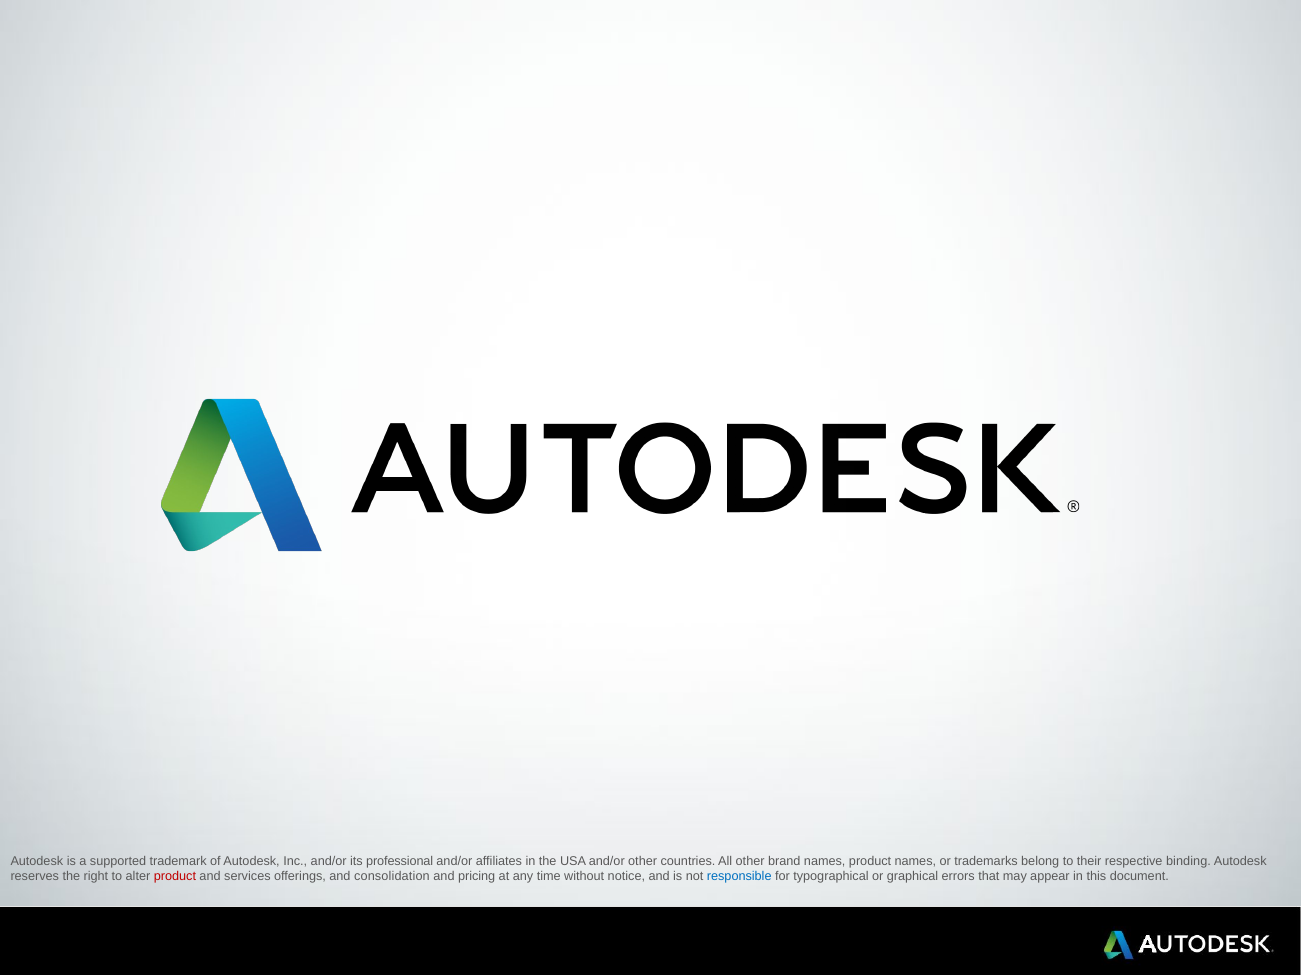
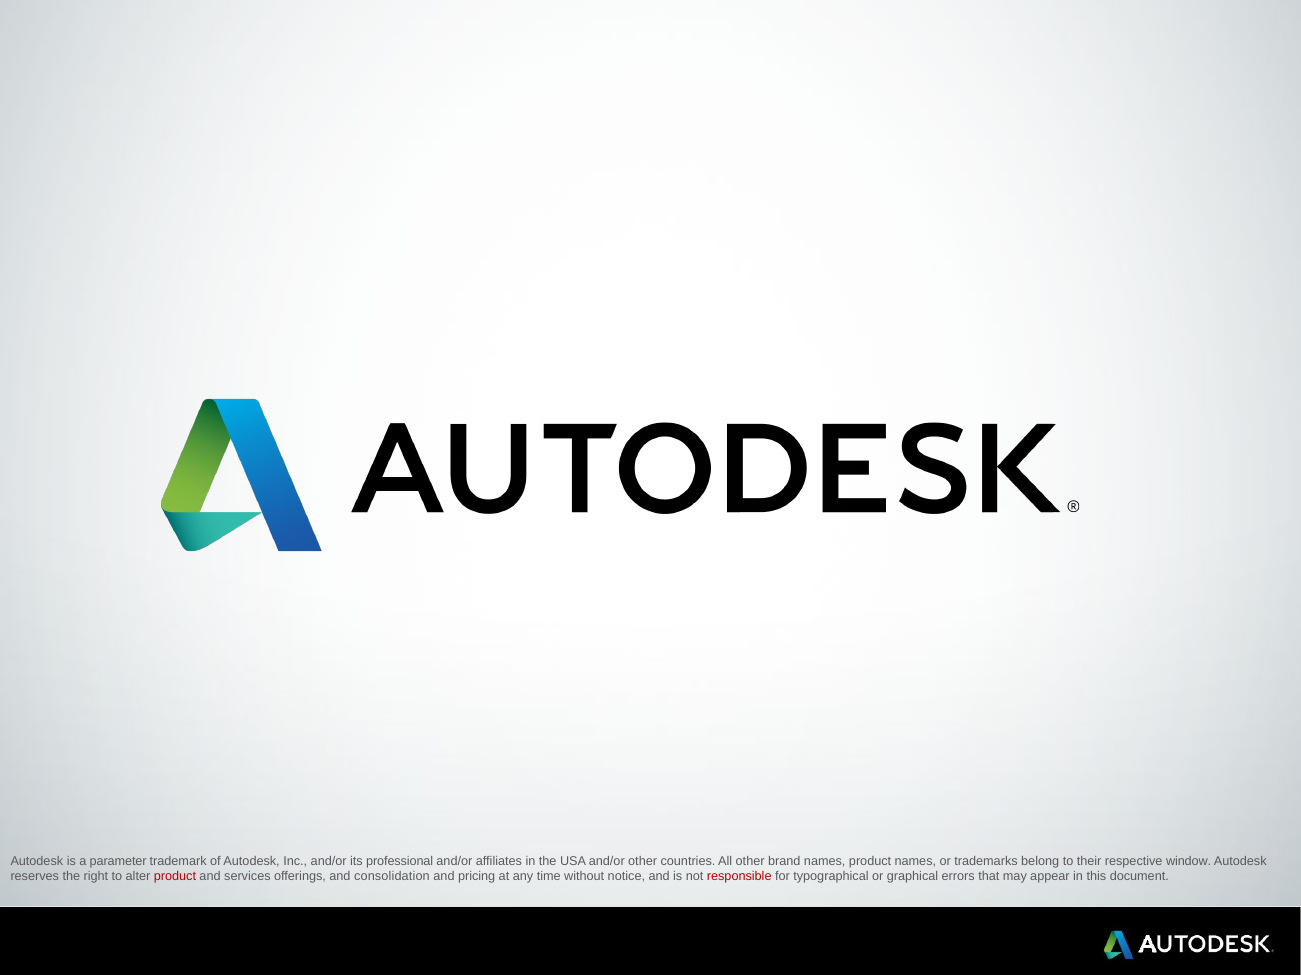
supported: supported -> parameter
binding: binding -> window
responsible colour: blue -> red
